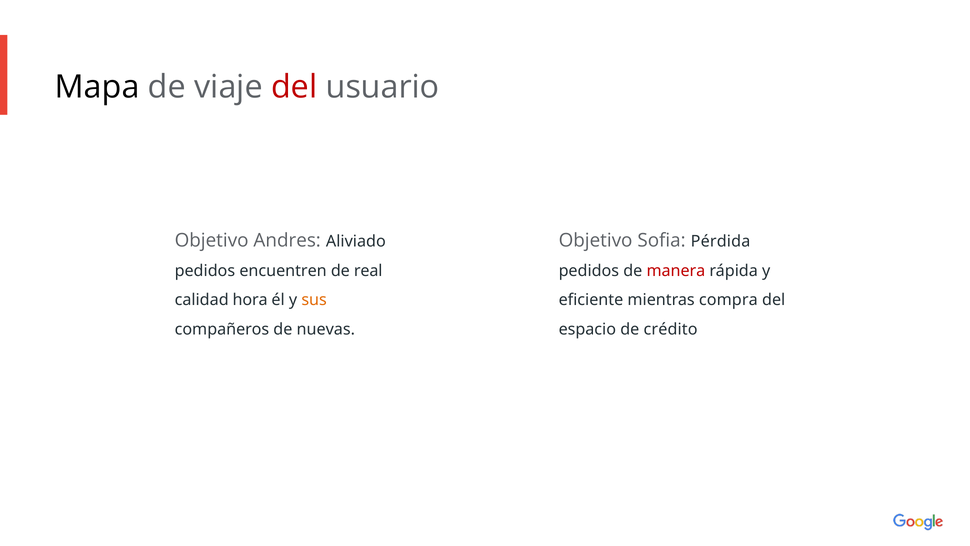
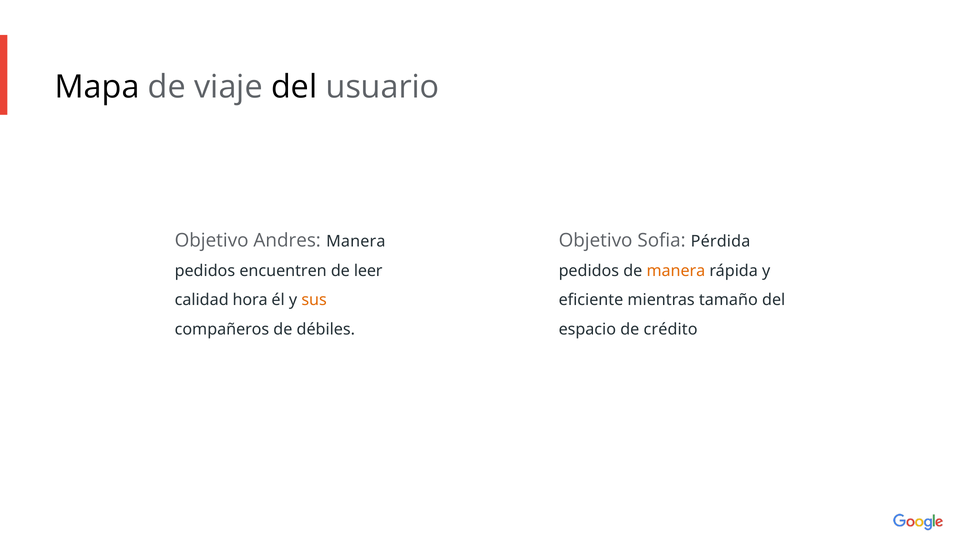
del at (294, 87) colour: red -> black
Andres Aliviado: Aliviado -> Manera
real: real -> leer
manera at (676, 271) colour: red -> orange
compra: compra -> tamaño
nuevas: nuevas -> débiles
